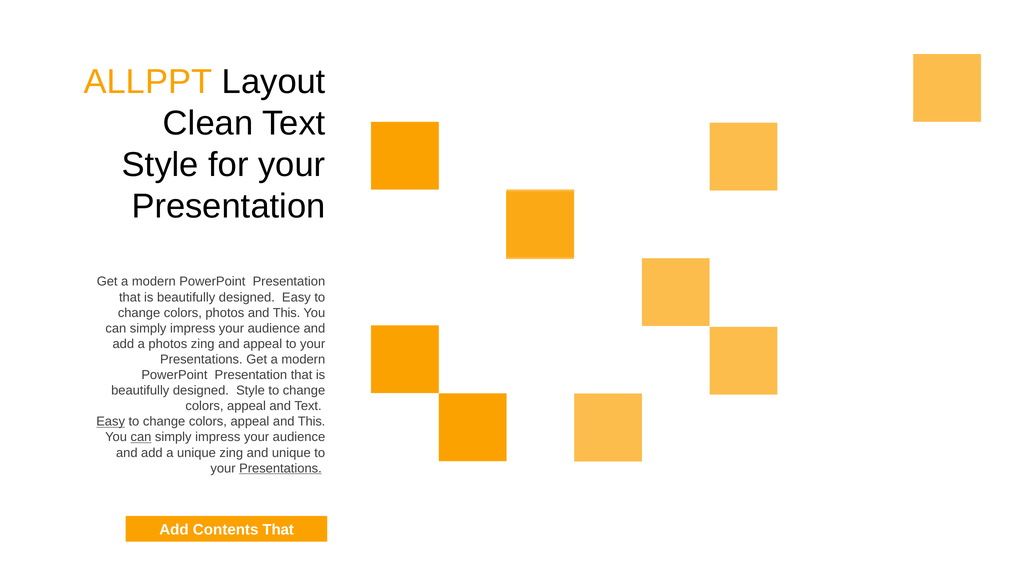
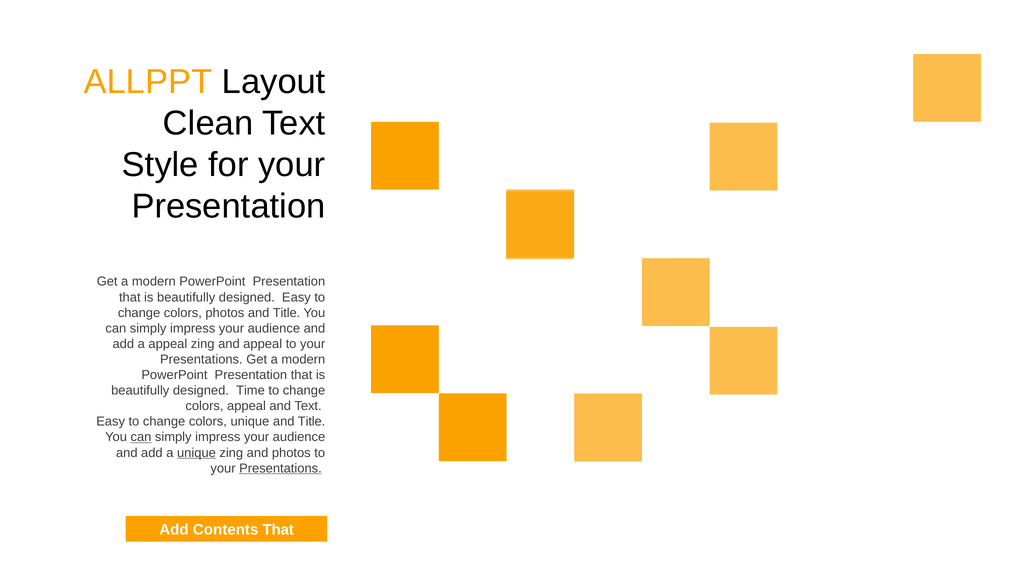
photos and This: This -> Title
a photos: photos -> appeal
designed Style: Style -> Time
Easy at (111, 421) underline: present -> none
appeal at (250, 421): appeal -> unique
This at (312, 421): This -> Title
unique at (196, 453) underline: none -> present
and unique: unique -> photos
